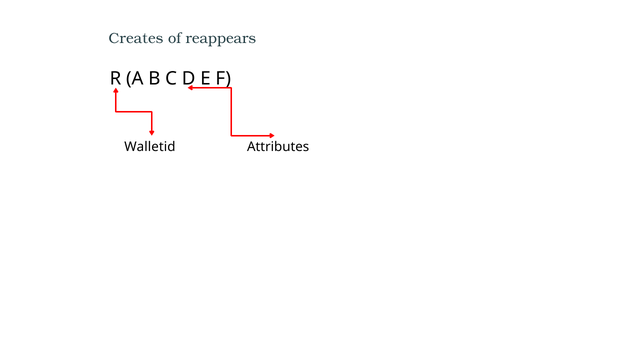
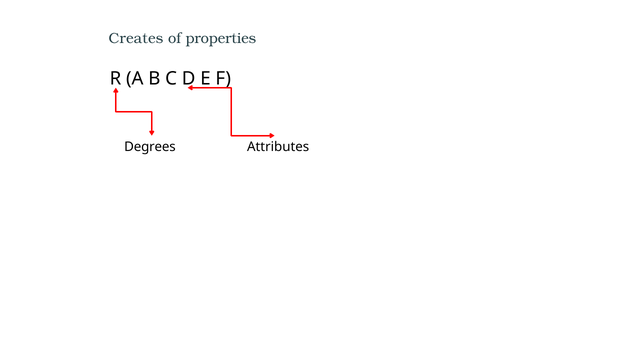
reappears: reappears -> properties
Walletid: Walletid -> Degrees
